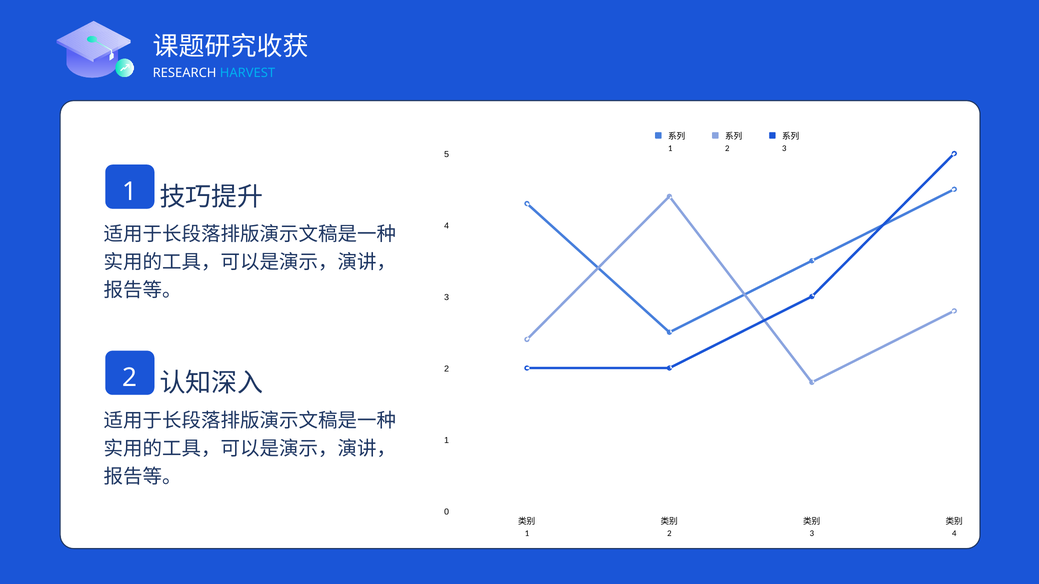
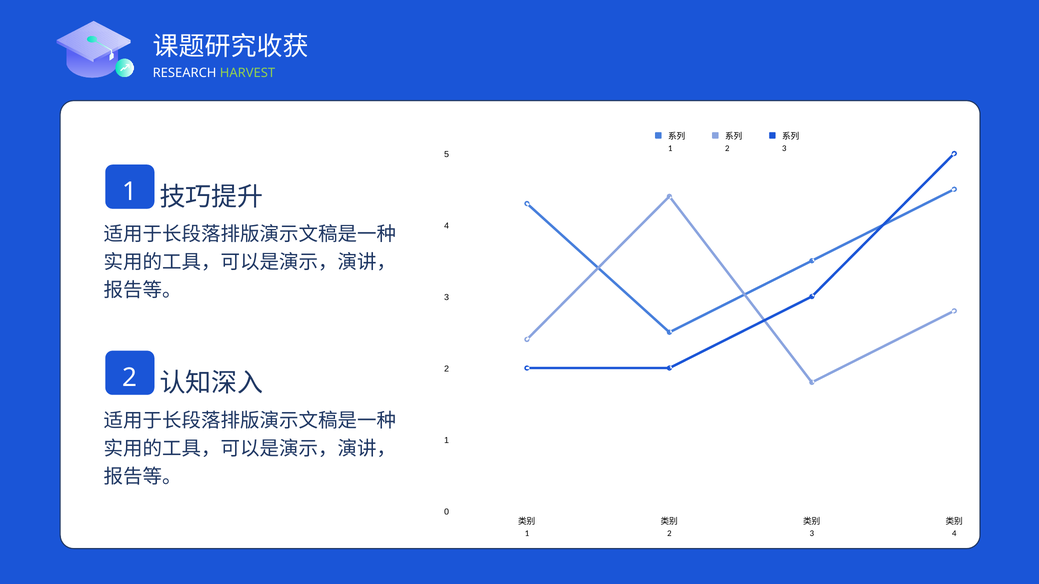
HARVEST colour: light blue -> light green
